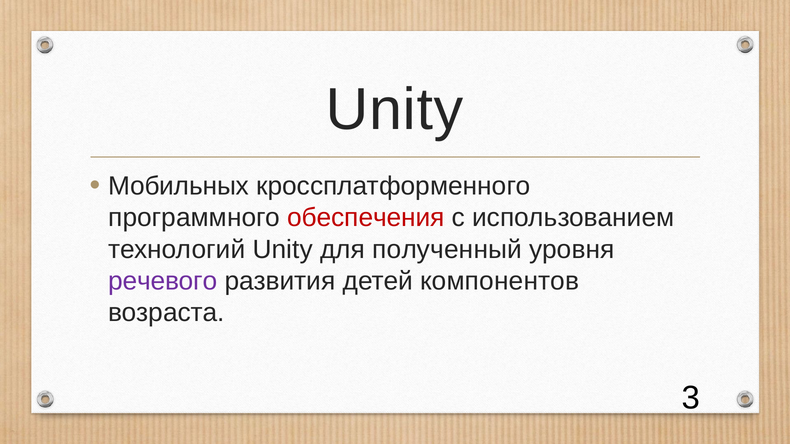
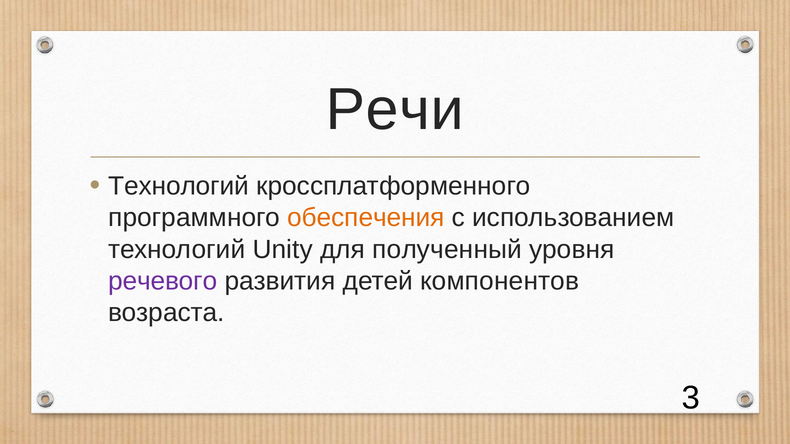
Unity at (395, 110): Unity -> Речи
Мобильных at (179, 186): Мобильных -> Технологий
обеспечения colour: red -> orange
